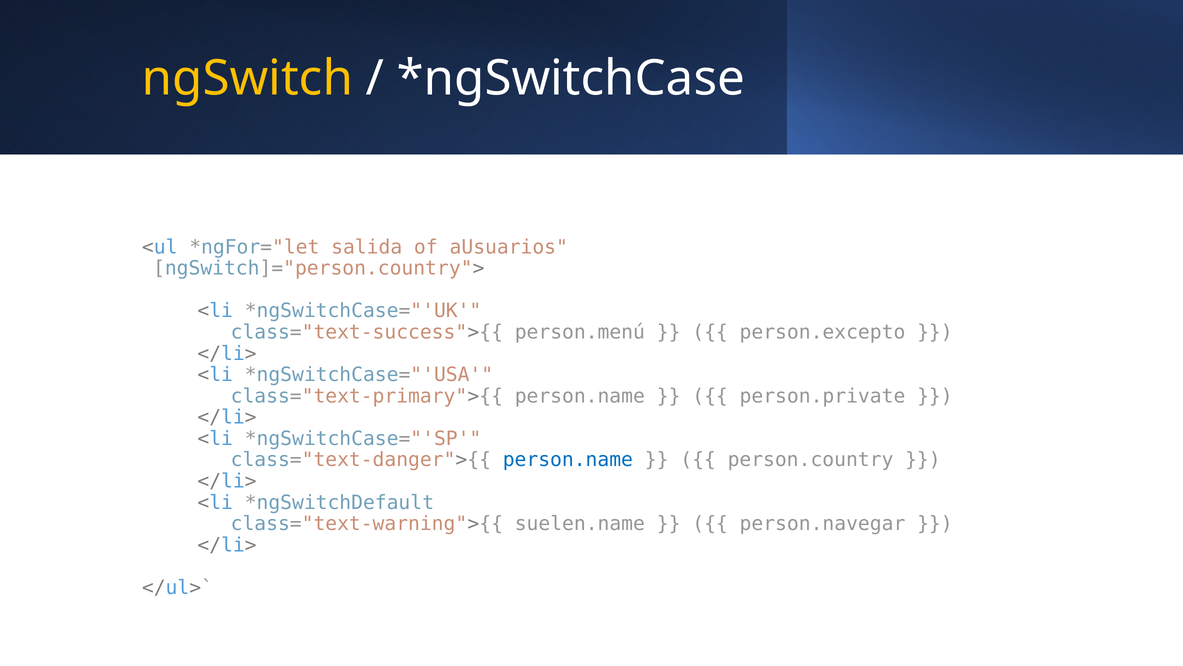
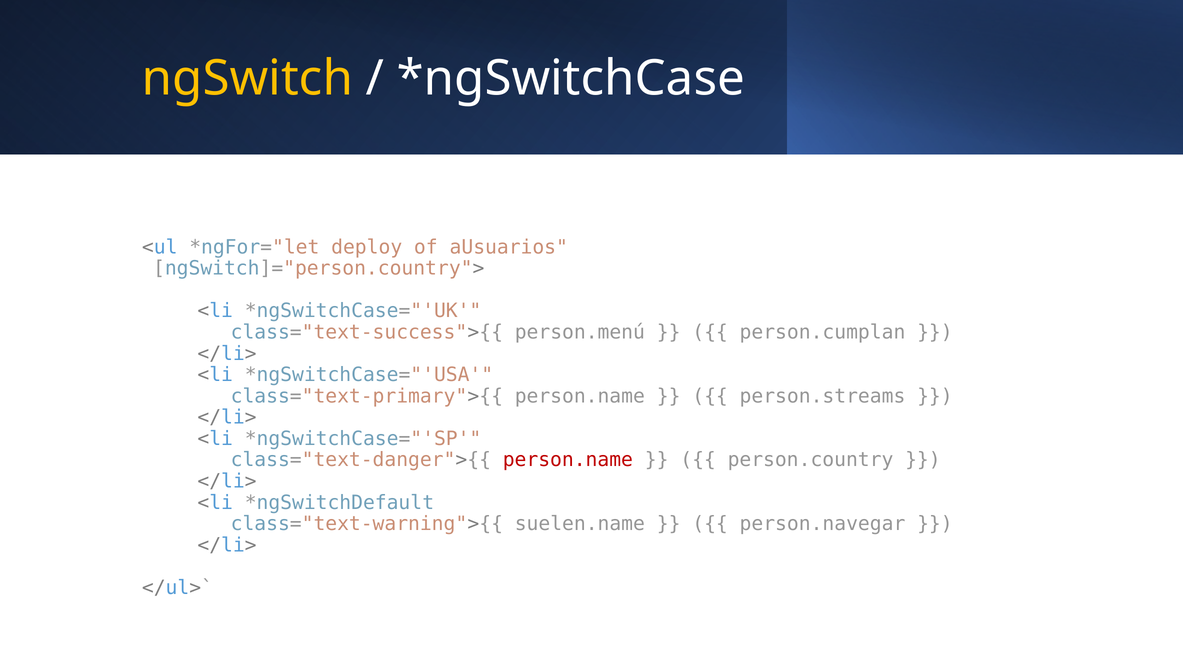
salida: salida -> deploy
person.excepto: person.excepto -> person.cumplan
person.private: person.private -> person.streams
person.name at (568, 460) colour: blue -> red
